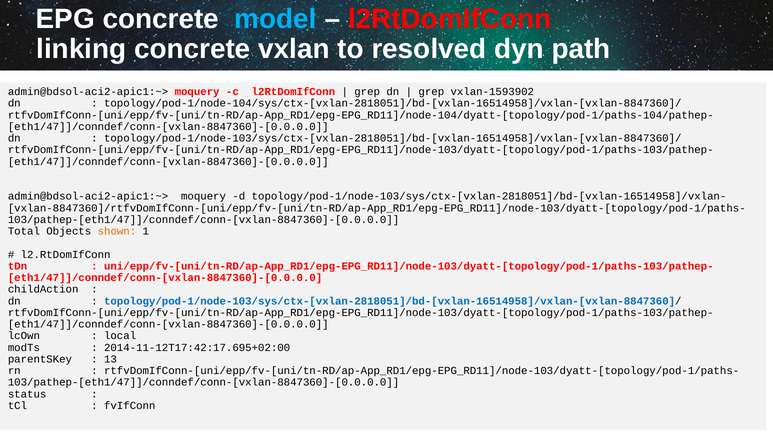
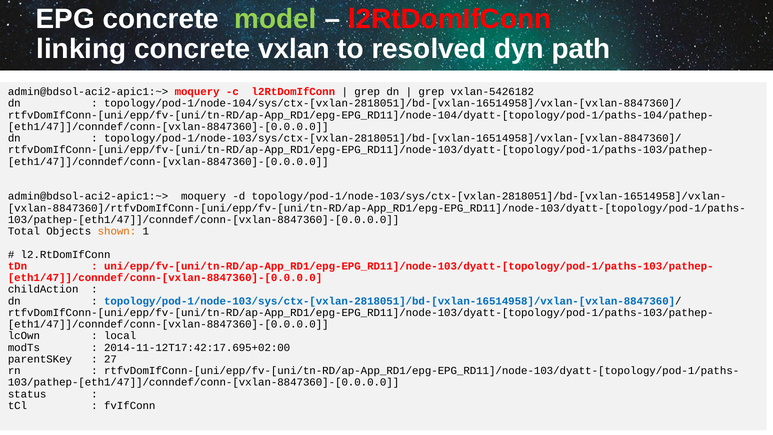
model colour: light blue -> light green
vxlan-1593902: vxlan-1593902 -> vxlan-5426182
13: 13 -> 27
